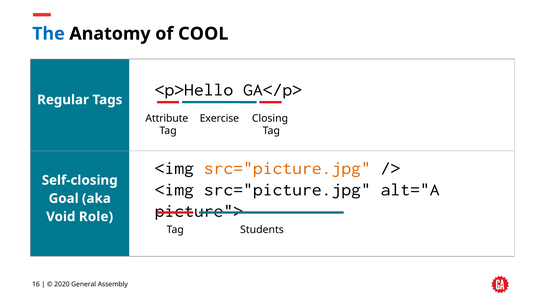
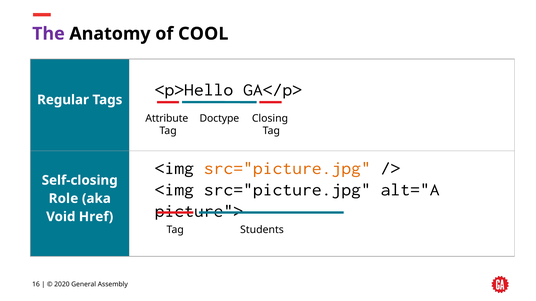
The colour: blue -> purple
Exercise: Exercise -> Doctype
Goal: Goal -> Role
Role: Role -> Href
